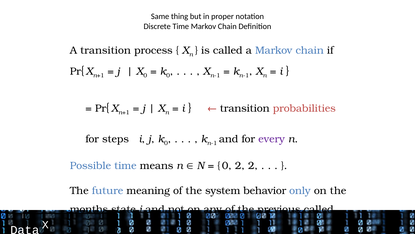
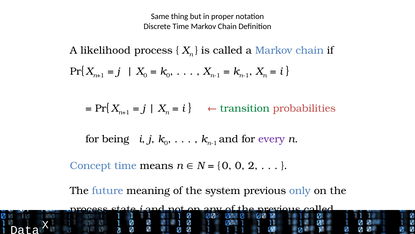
A transition: transition -> likelihood
transition at (245, 108) colour: black -> green
steps: steps -> being
Possible: Possible -> Concept
0 2: 2 -> 0
system behavior: behavior -> previous
months at (89, 209): months -> process
